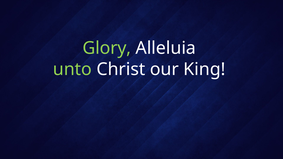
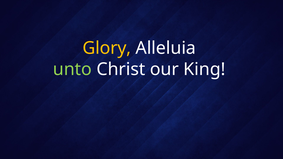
Glory colour: light green -> yellow
